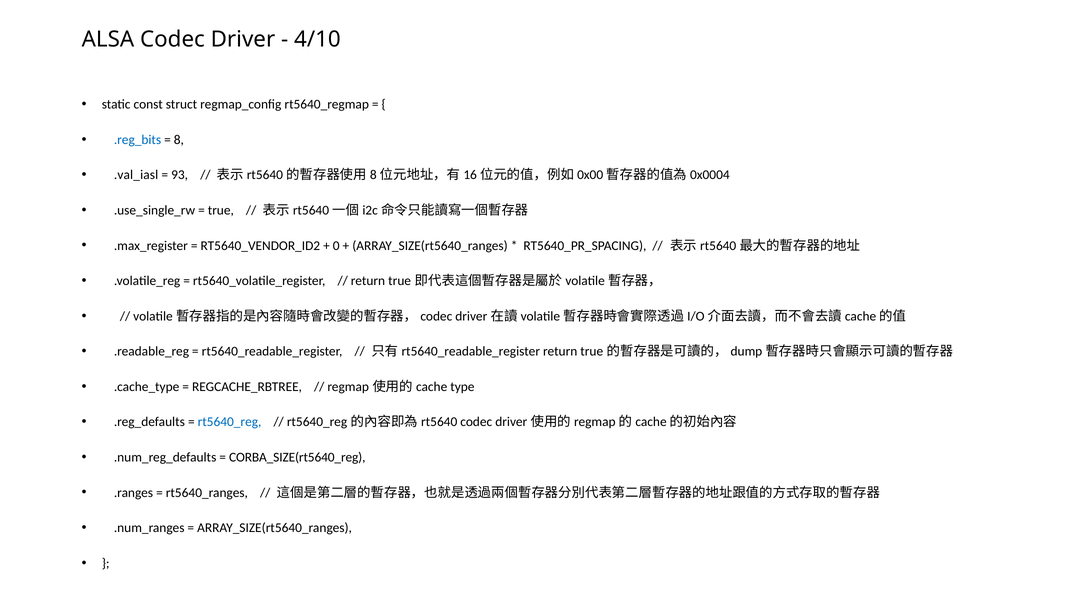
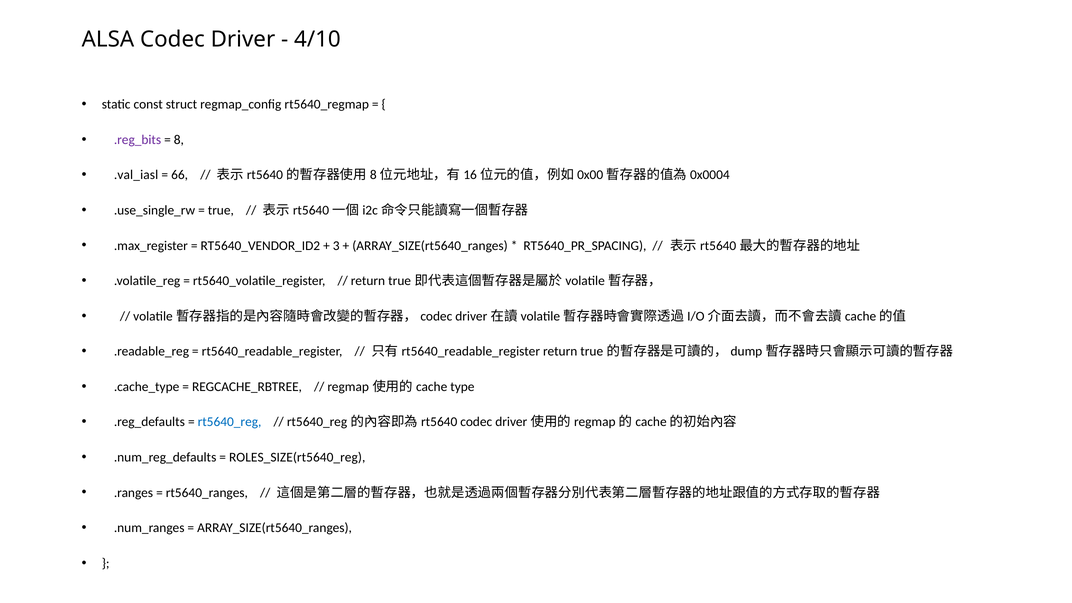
.reg_bits colour: blue -> purple
93: 93 -> 66
0: 0 -> 3
CORBA_SIZE(rt5640_reg: CORBA_SIZE(rt5640_reg -> ROLES_SIZE(rt5640_reg
